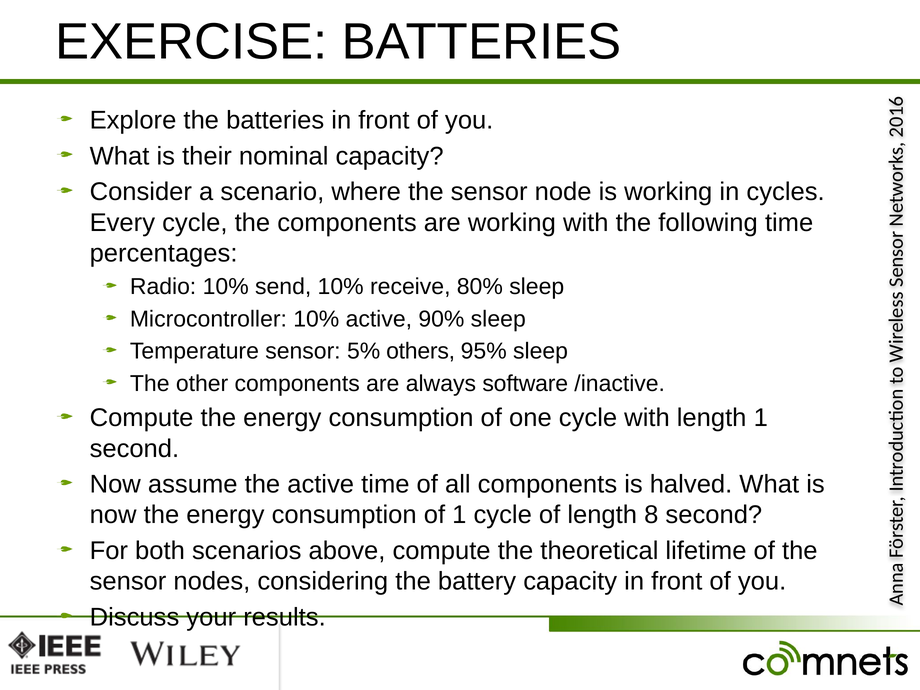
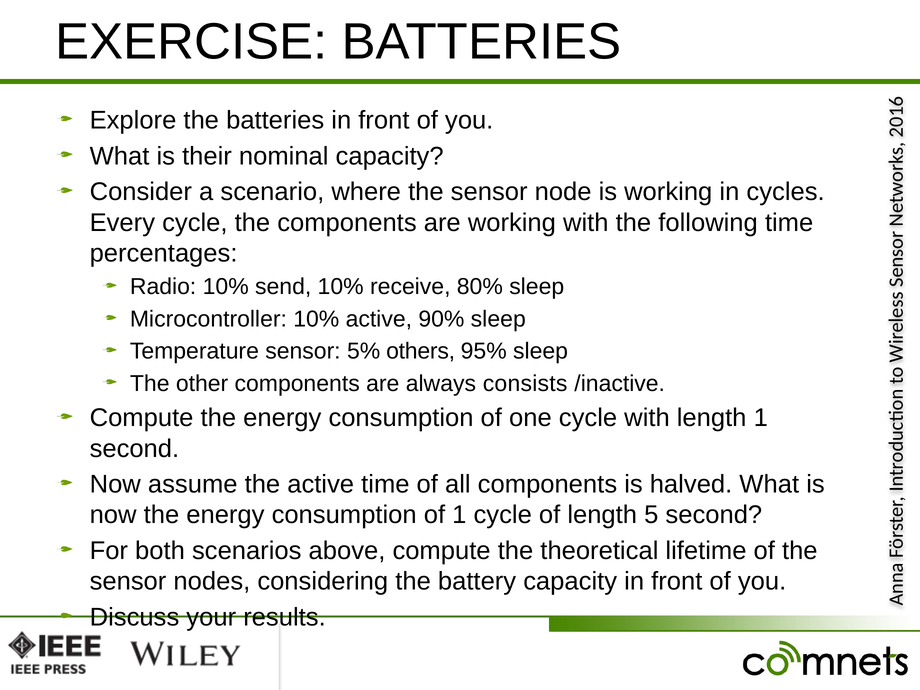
software: software -> consists
8: 8 -> 5
